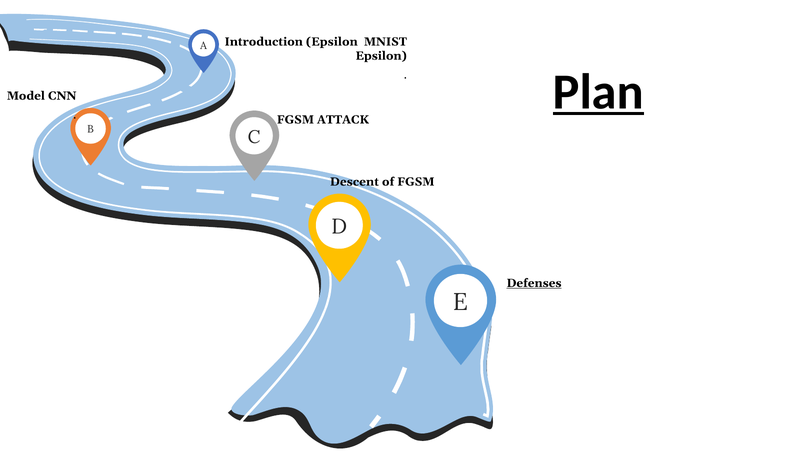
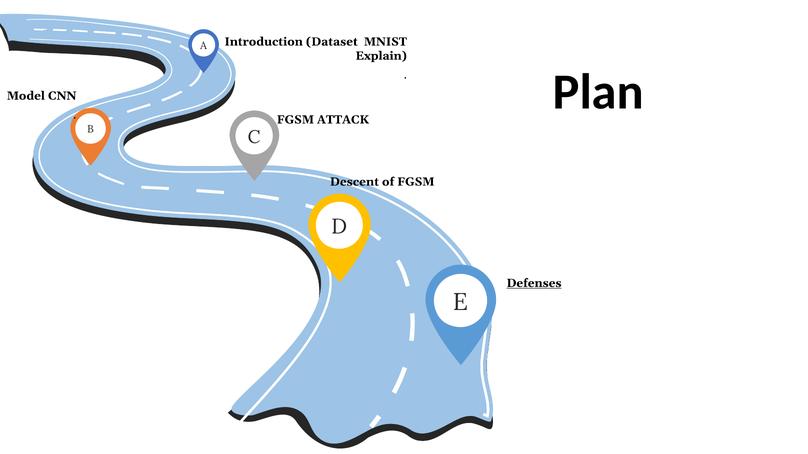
Introduction Epsilon: Epsilon -> Dataset
Epsilon at (381, 56): Epsilon -> Explain
Plan underline: present -> none
